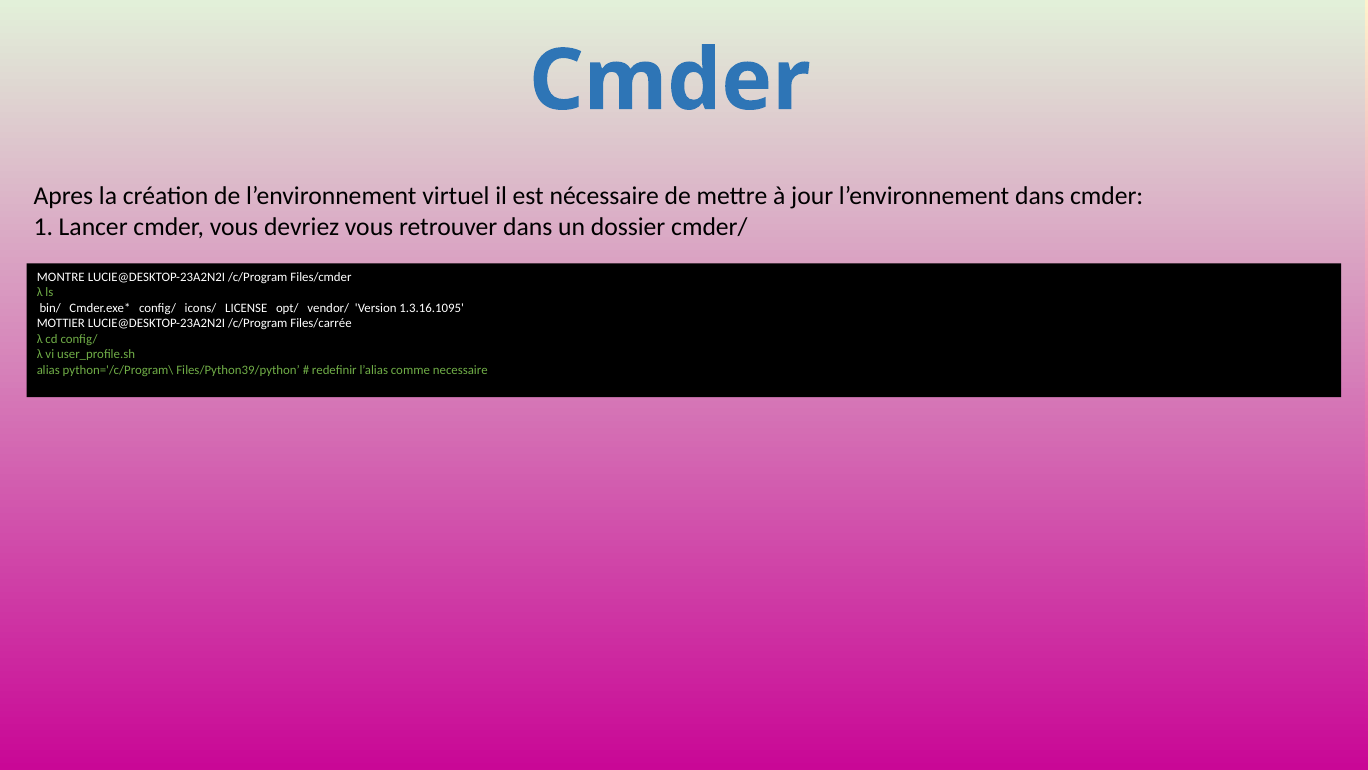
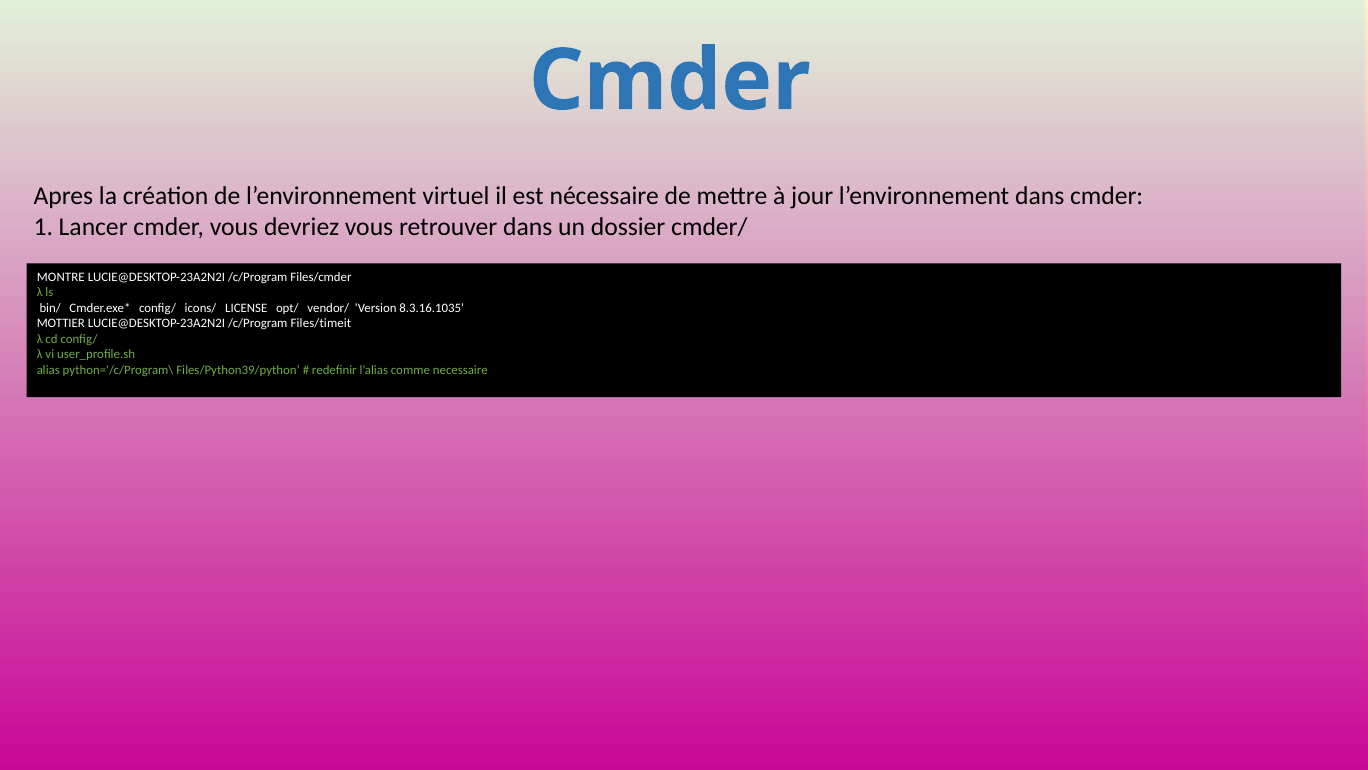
1.3.16.1095: 1.3.16.1095 -> 8.3.16.1035
Files/carrée: Files/carrée -> Files/timeit
